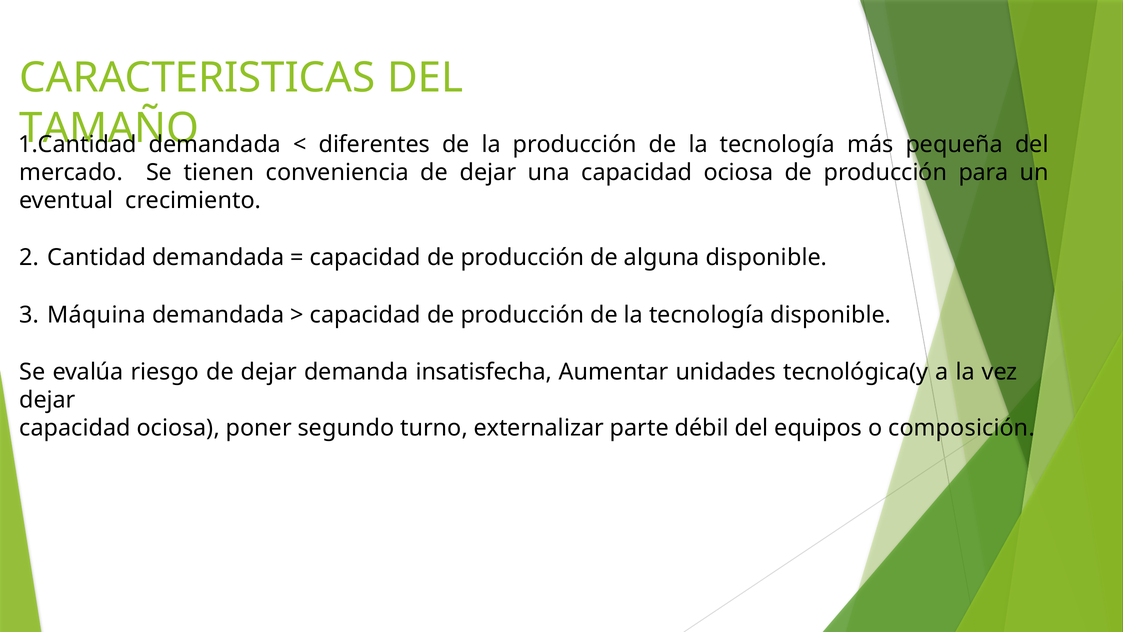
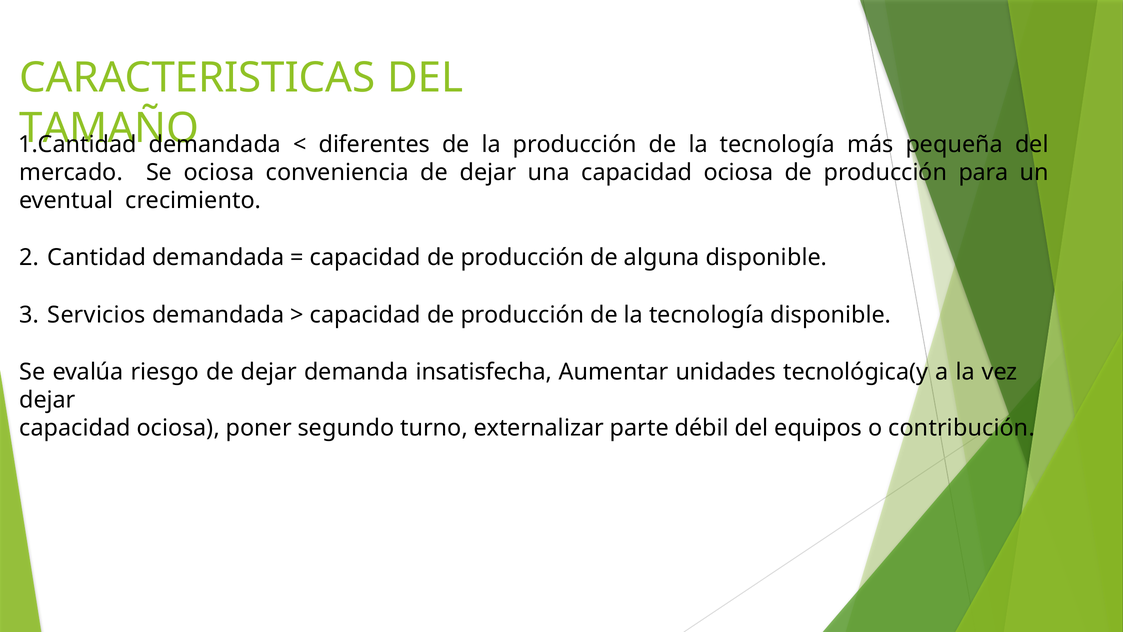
Se tienen: tienen -> ociosa
Máquina: Máquina -> Servicios
composición: composición -> contribución
